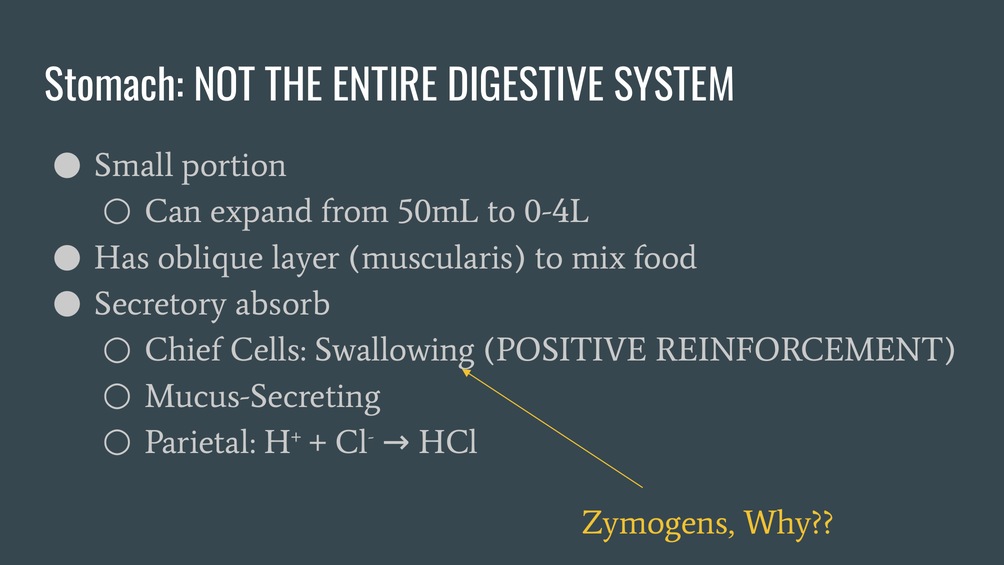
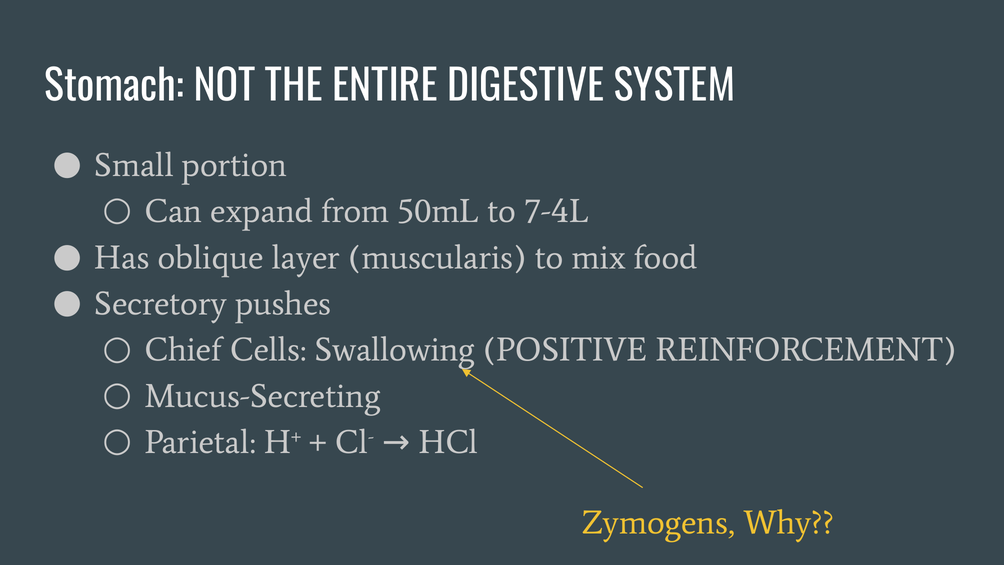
0-4L: 0-4L -> 7-4L
absorb: absorb -> pushes
